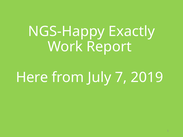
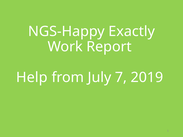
Here: Here -> Help
